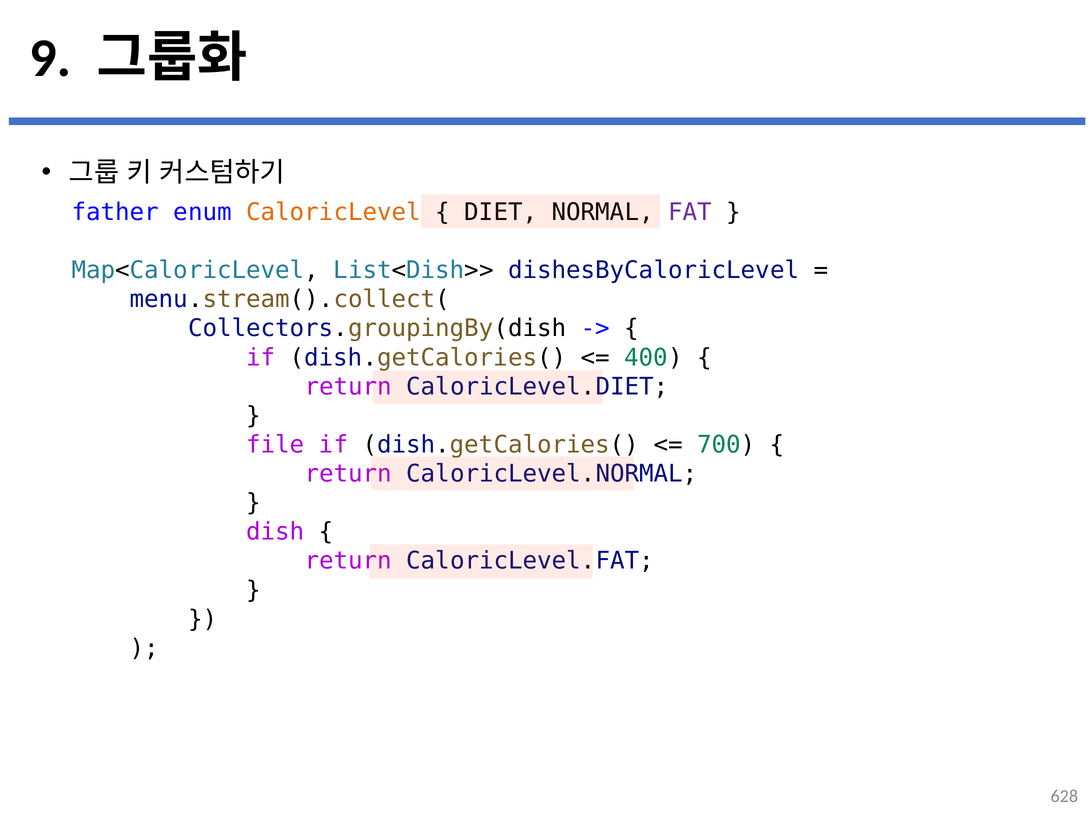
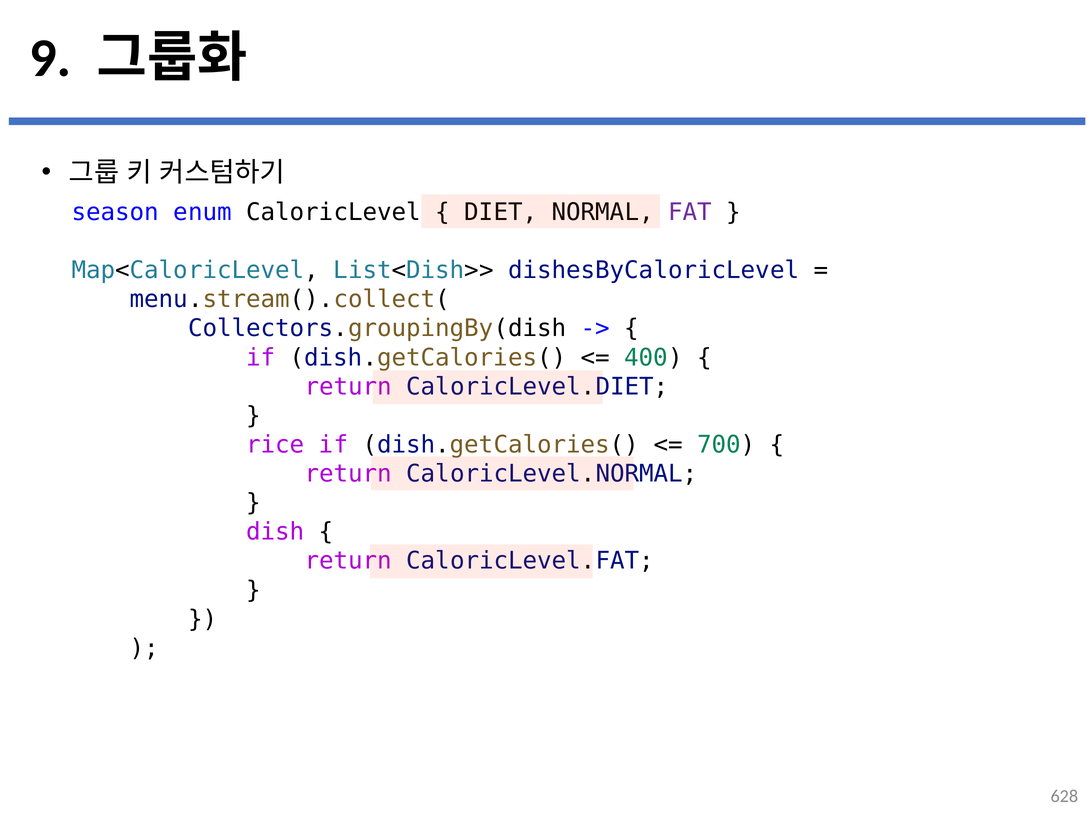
father: father -> season
CaloricLevel colour: orange -> black
file: file -> rice
